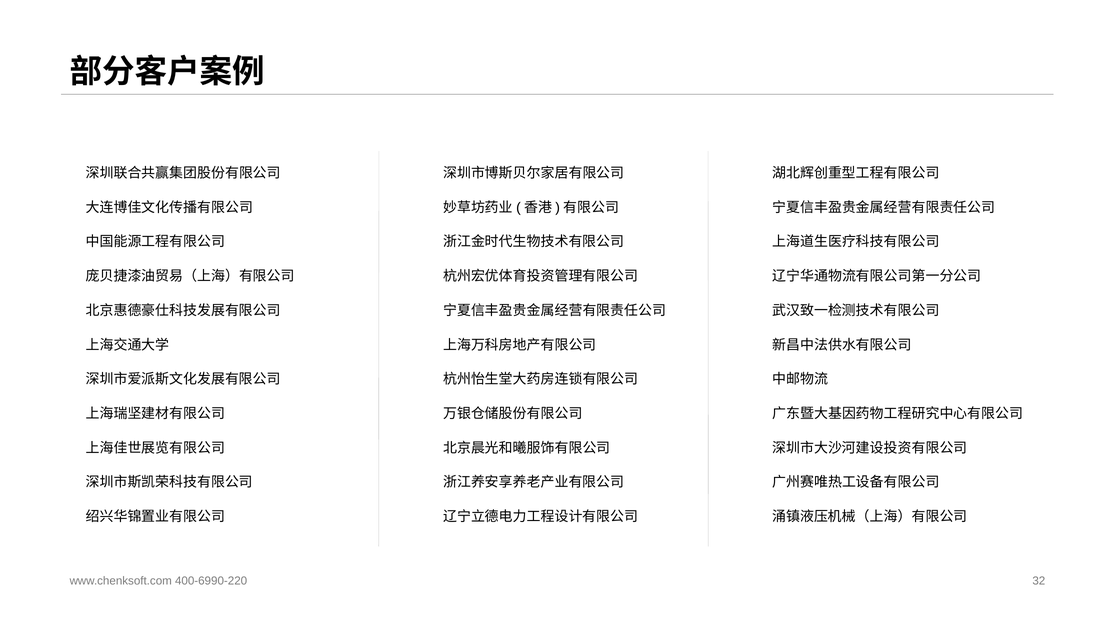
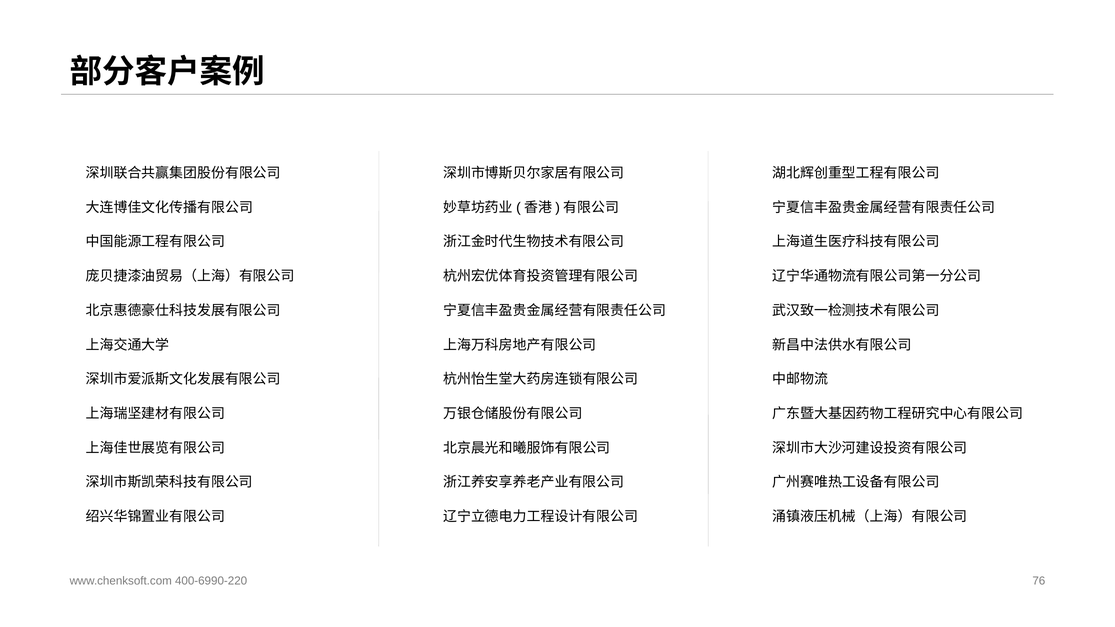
32: 32 -> 76
